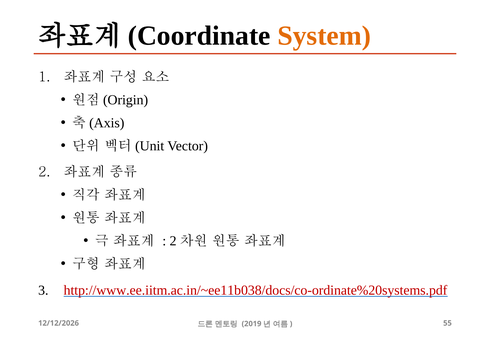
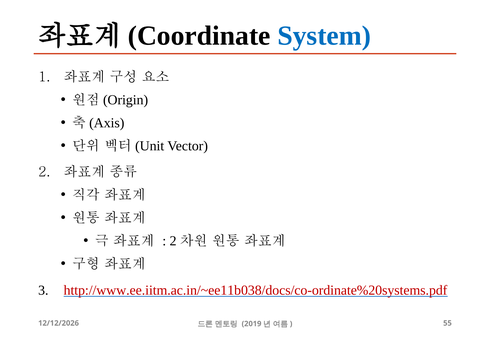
System colour: orange -> blue
